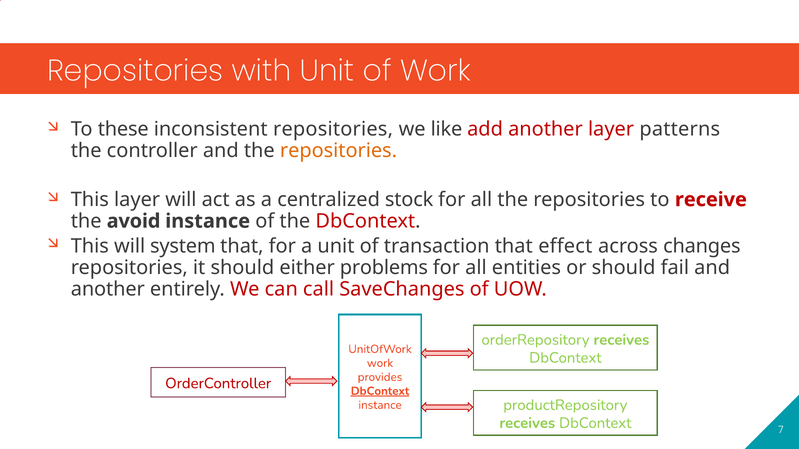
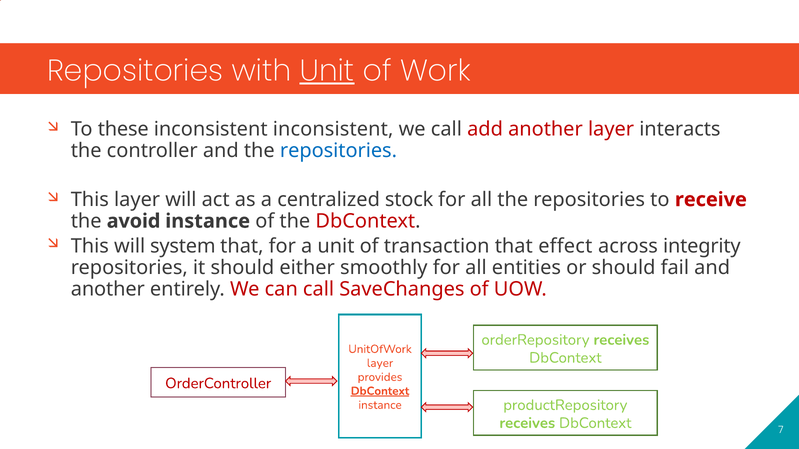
Unit at (327, 71) underline: none -> present
inconsistent repositories: repositories -> inconsistent
we like: like -> call
patterns: patterns -> interacts
repositories at (338, 151) colour: orange -> blue
changes: changes -> integrity
problems: problems -> smoothly
work at (380, 363): work -> layer
